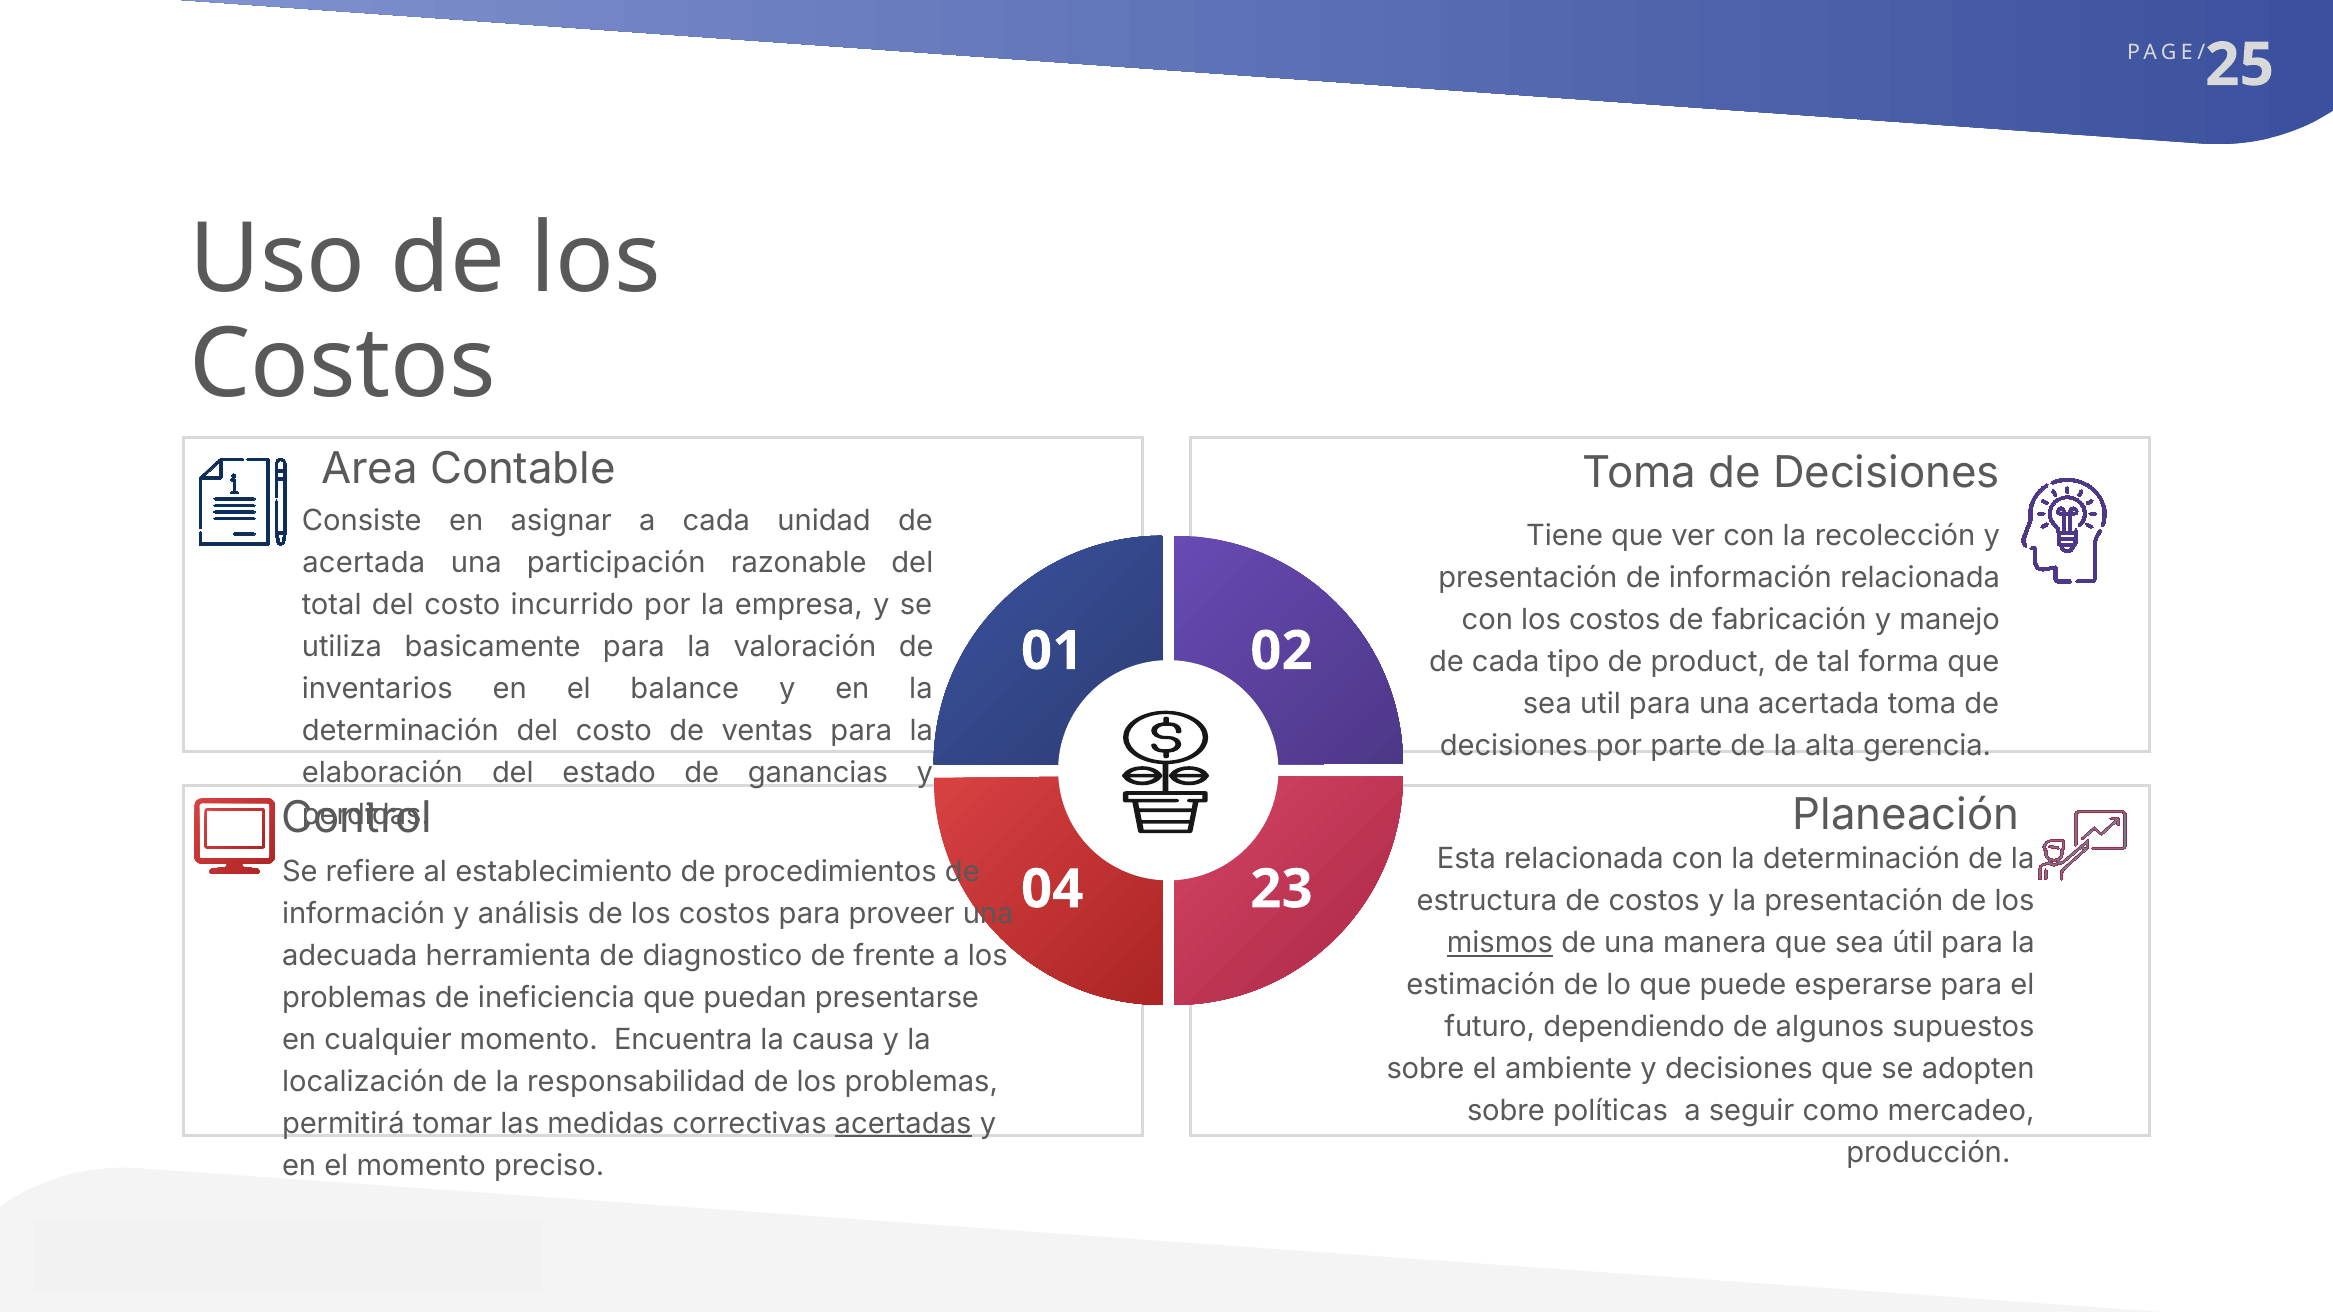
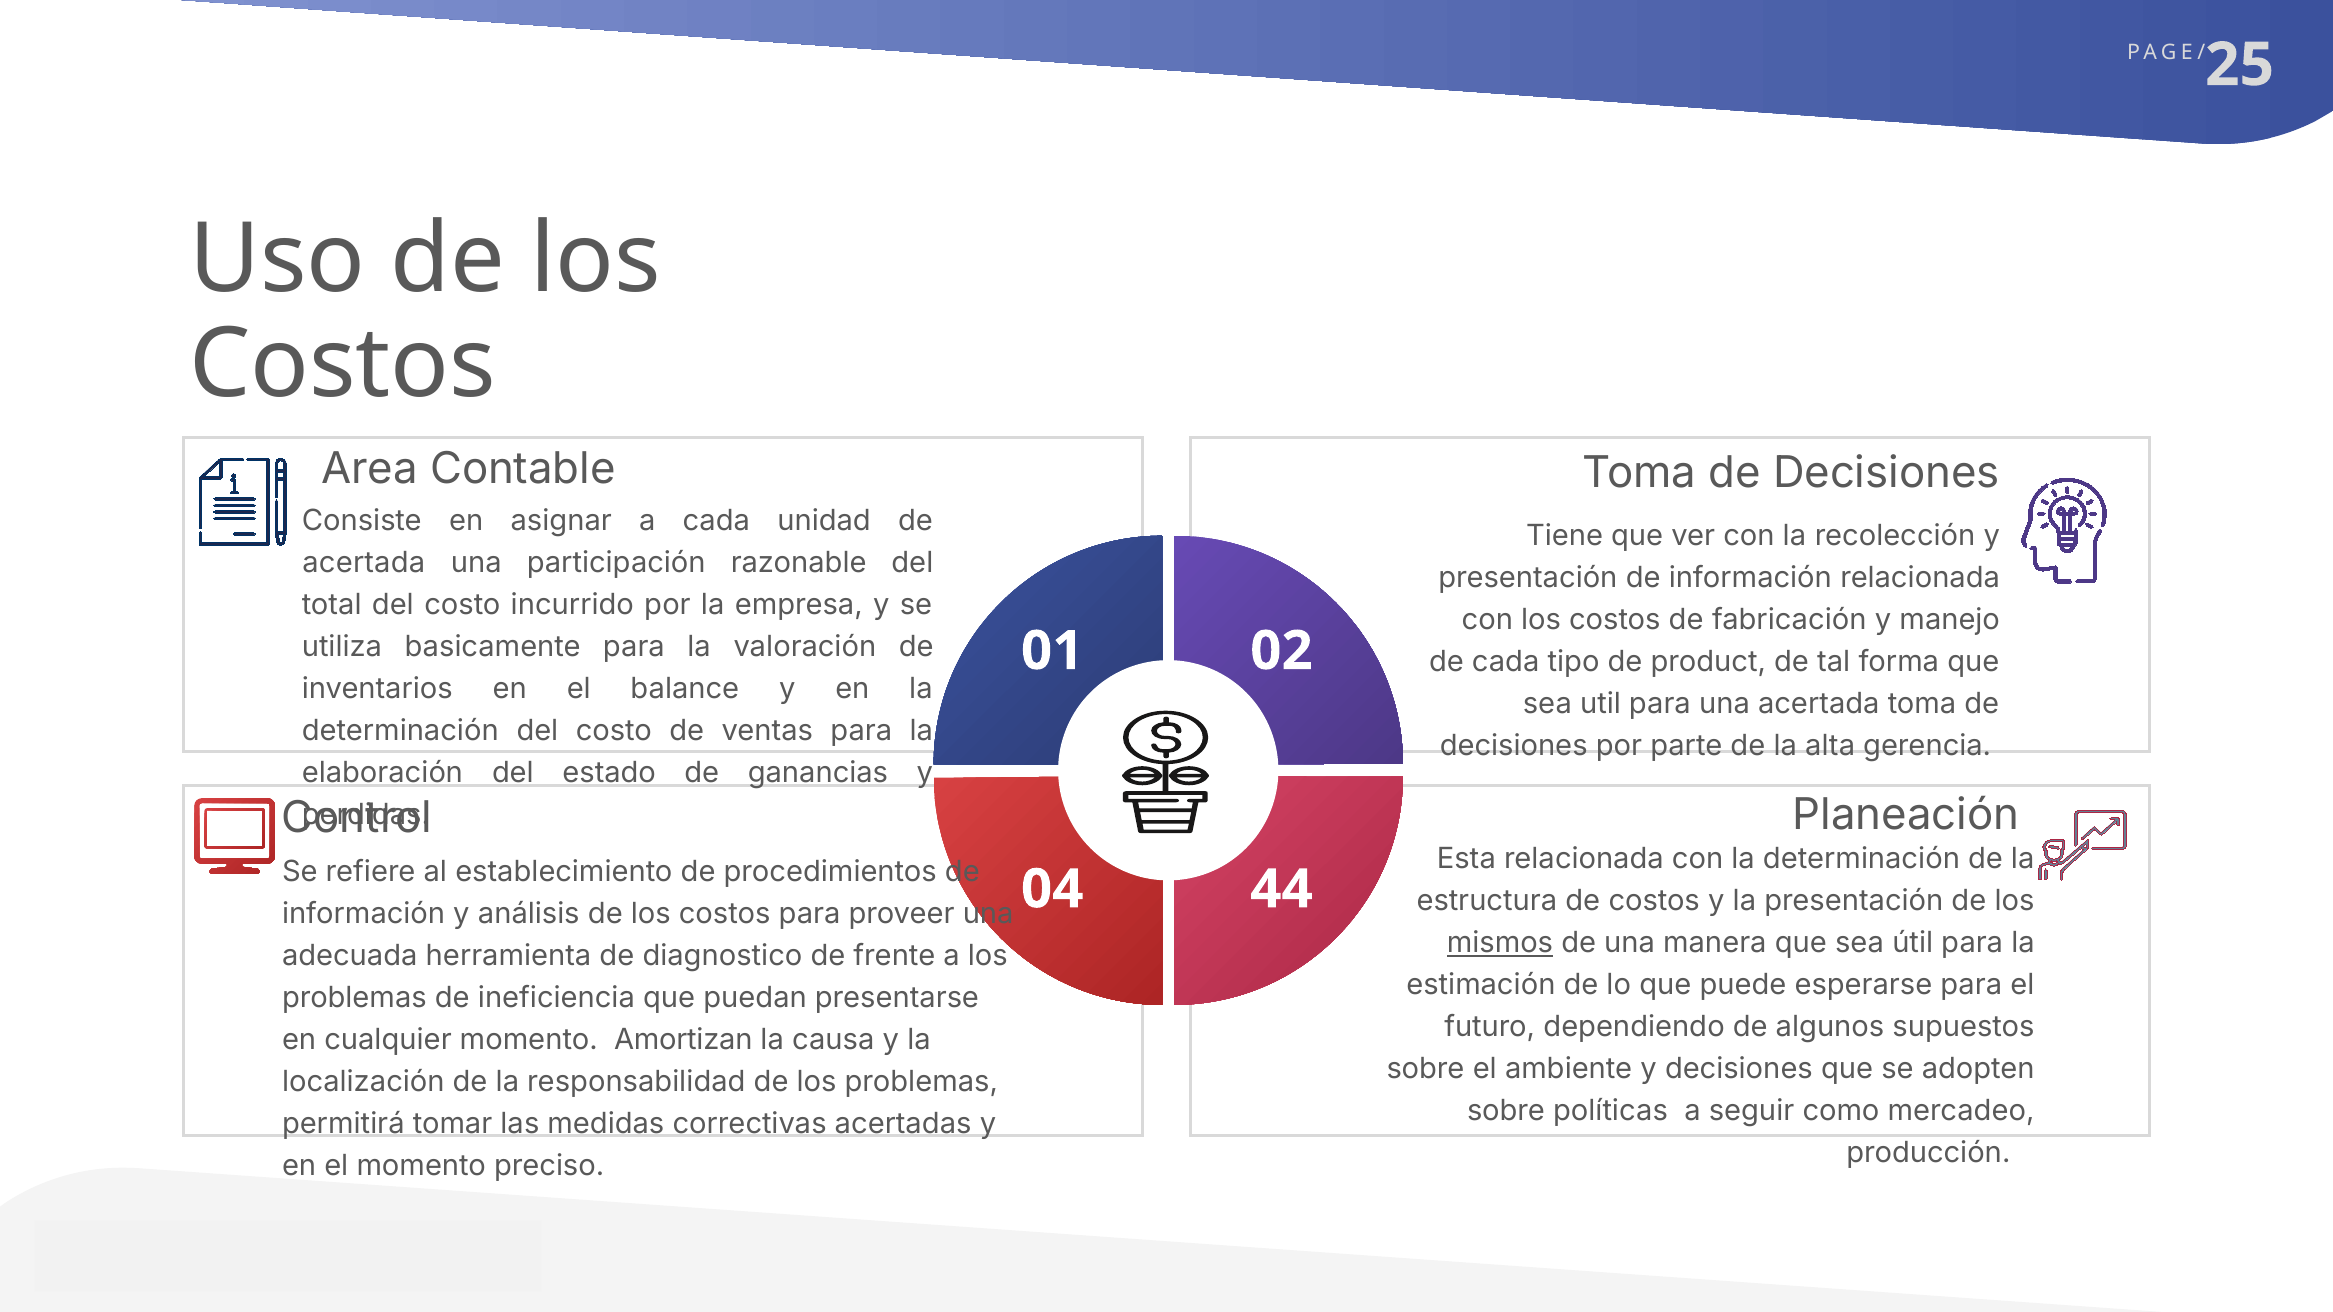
23: 23 -> 44
Encuentra: Encuentra -> Amortizan
acertadas underline: present -> none
